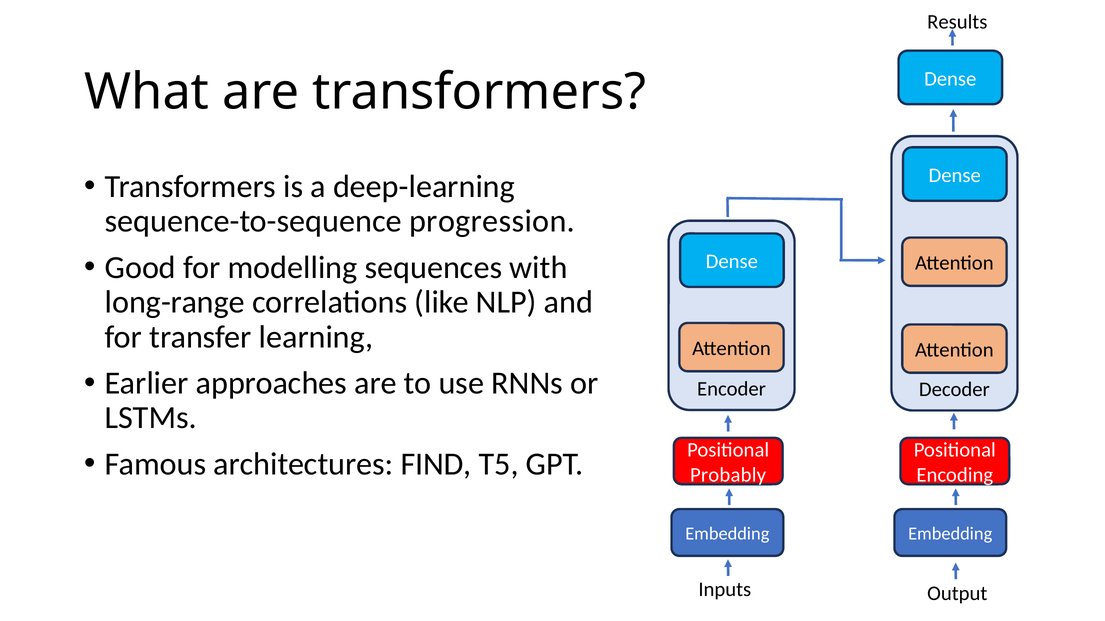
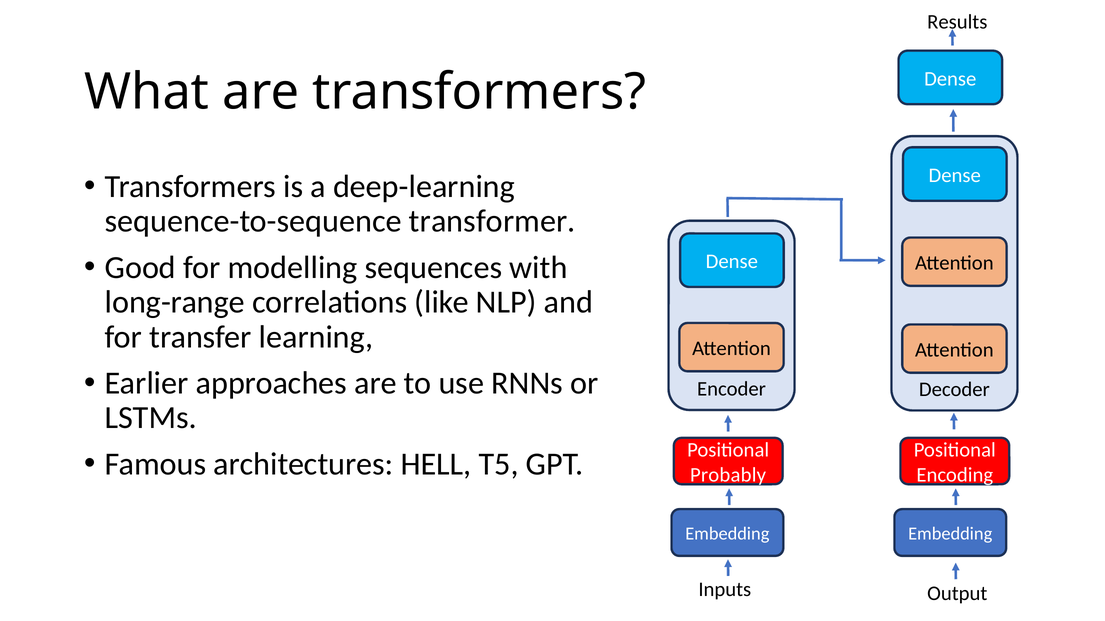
progression: progression -> transformer
FIND: FIND -> HELL
